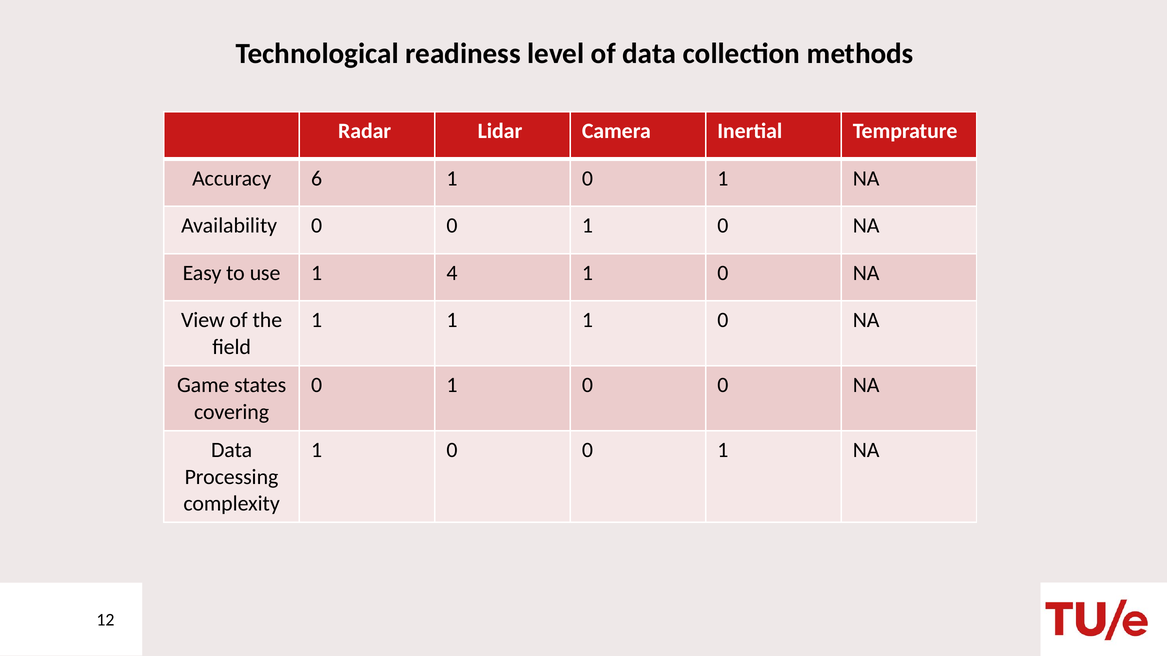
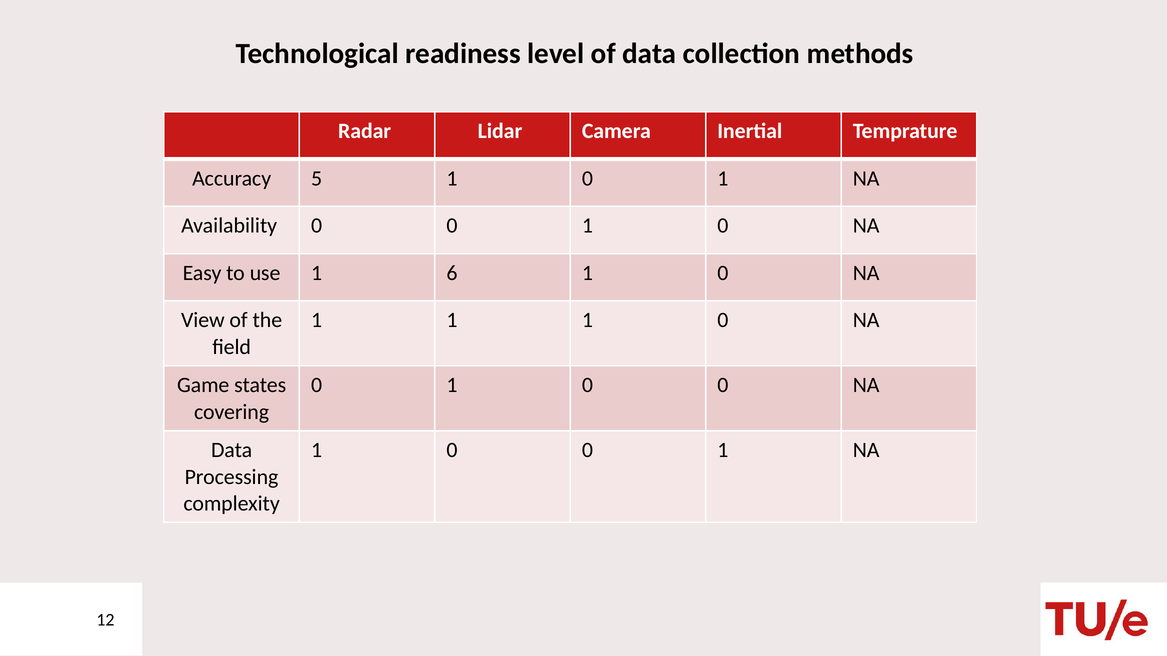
6: 6 -> 5
4: 4 -> 6
